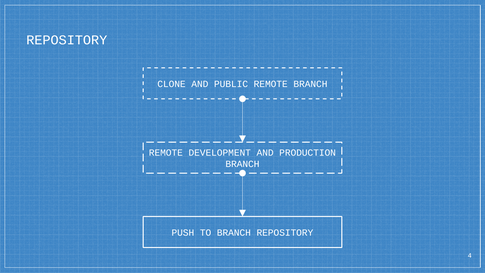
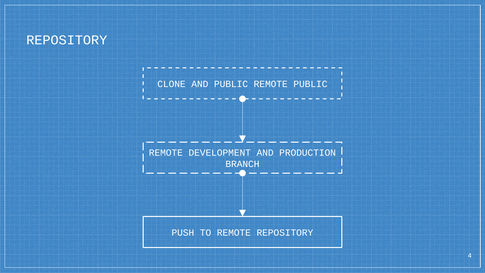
REMOTE BRANCH: BRANCH -> PUBLIC
TO BRANCH: BRANCH -> REMOTE
